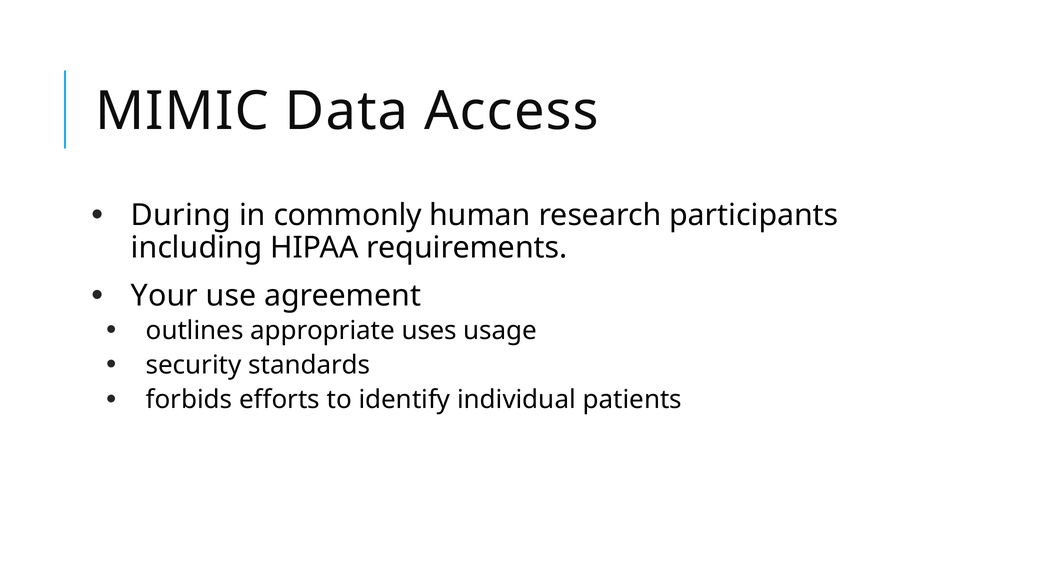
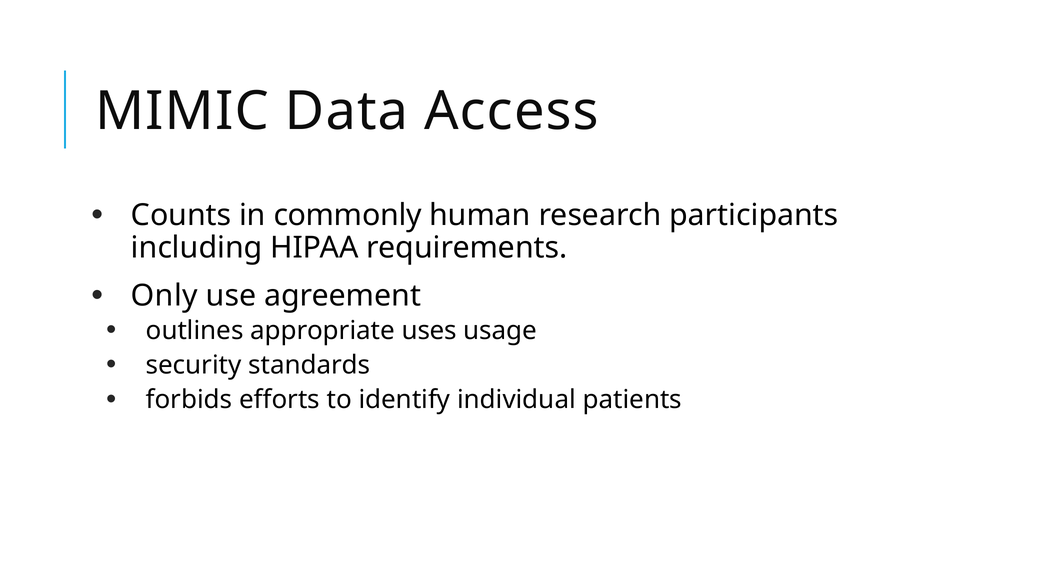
During: During -> Counts
Your: Your -> Only
